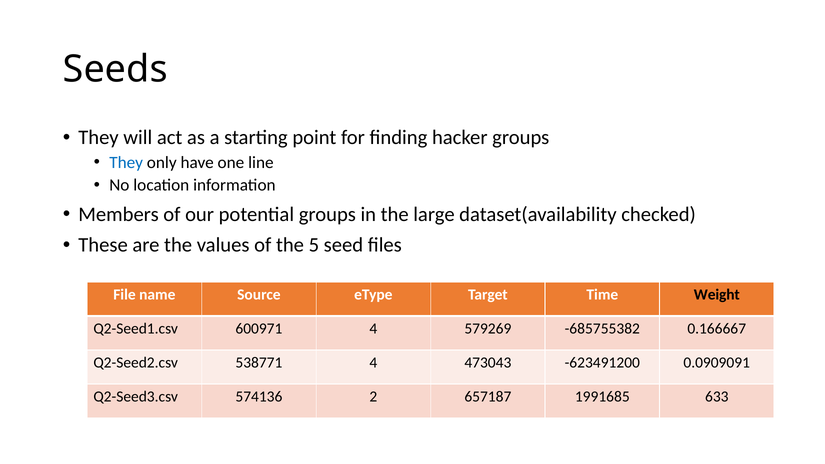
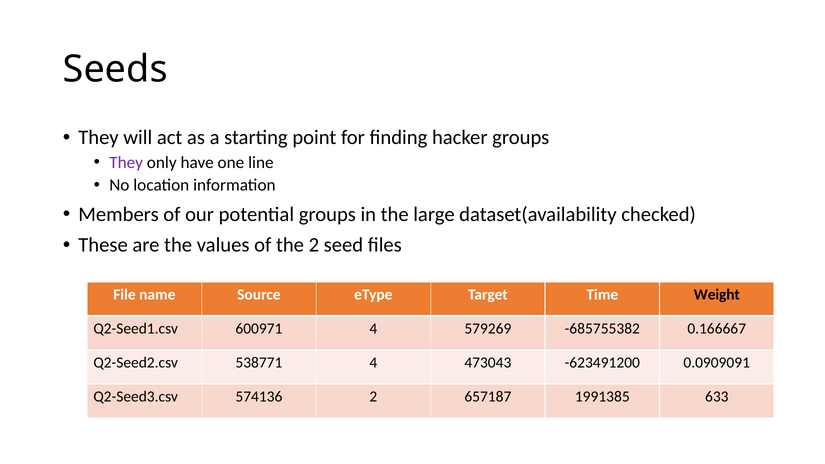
They at (126, 162) colour: blue -> purple
the 5: 5 -> 2
1991685: 1991685 -> 1991385
